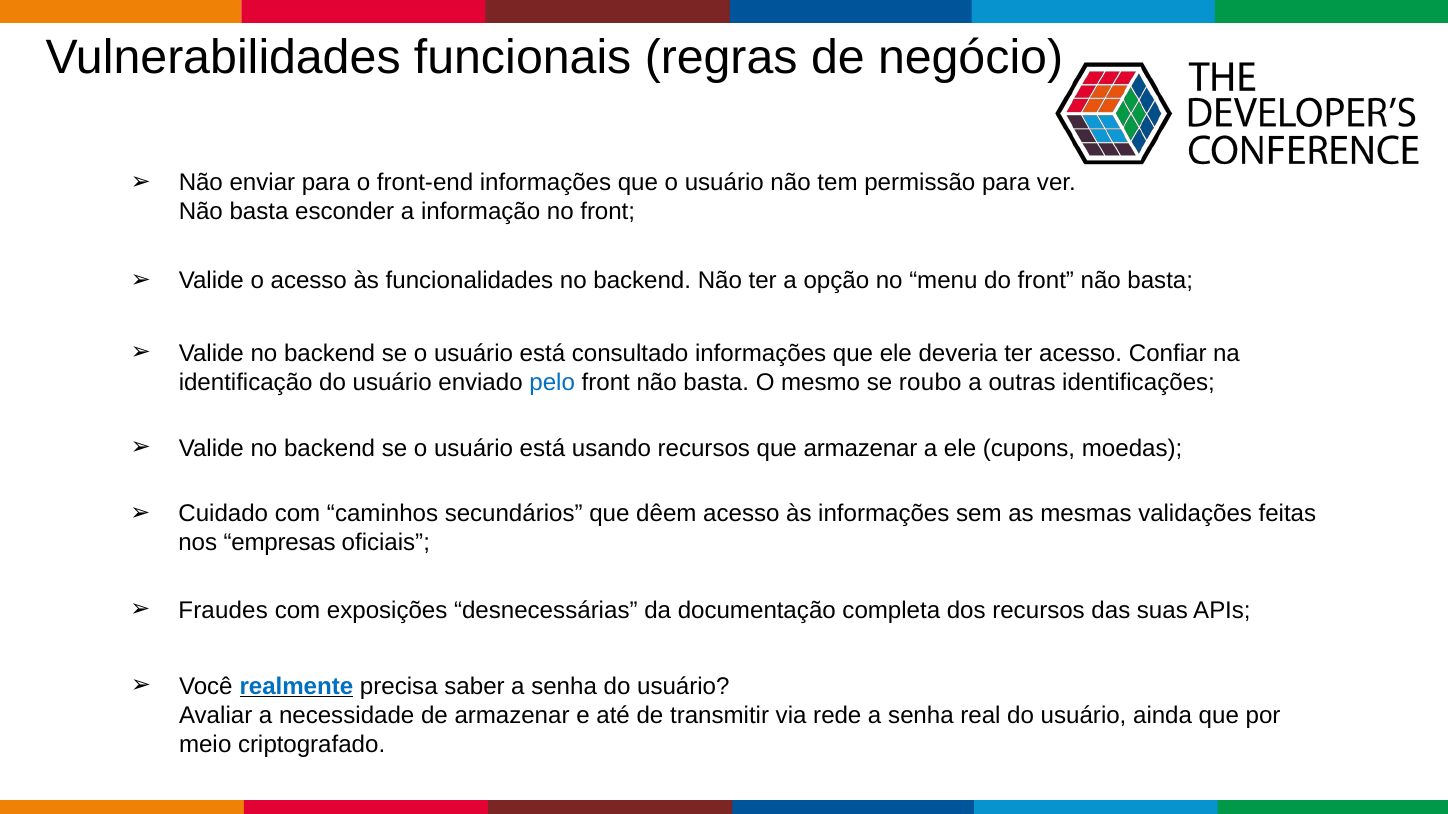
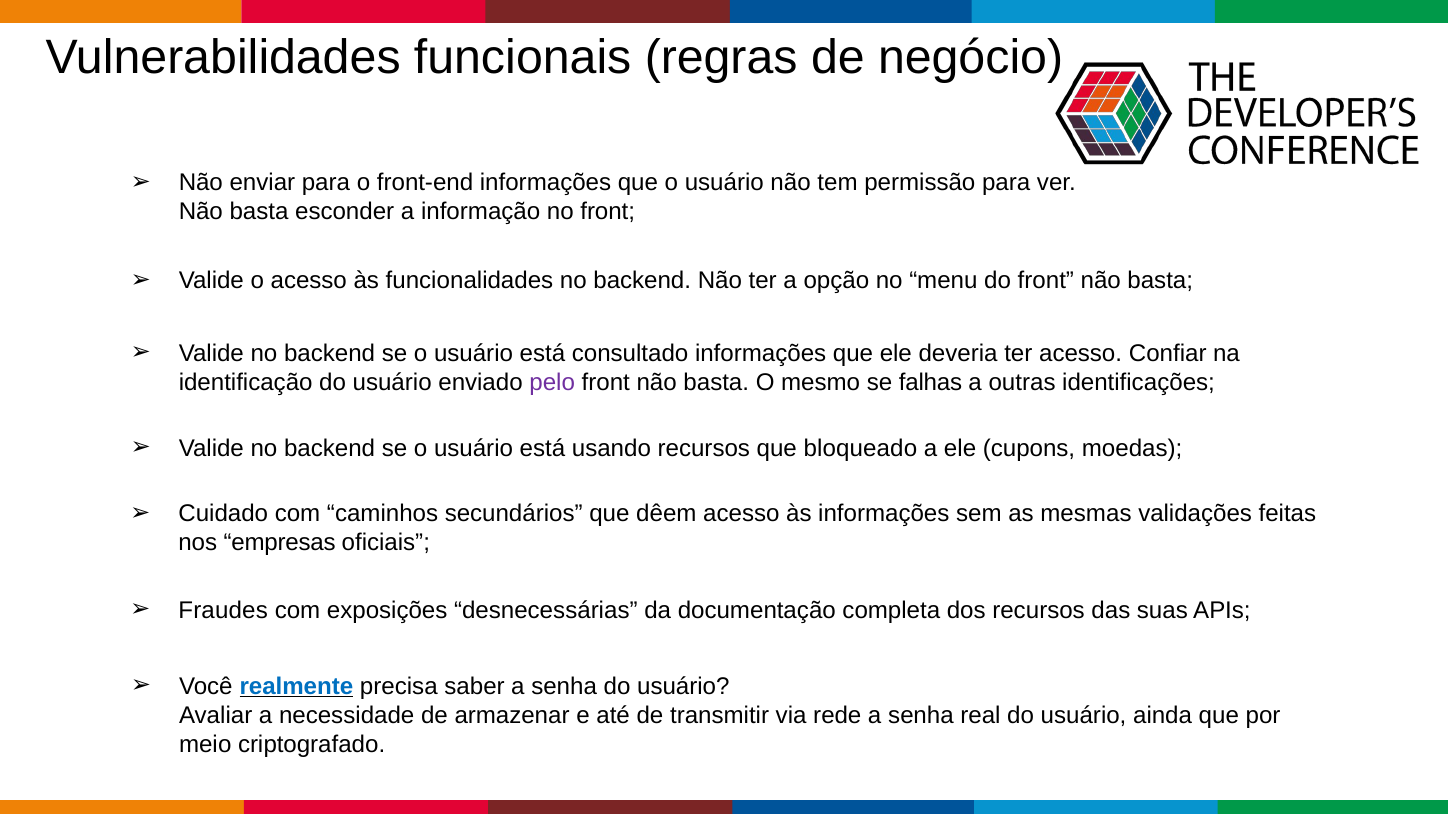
pelo colour: blue -> purple
roubo: roubo -> falhas
que armazenar: armazenar -> bloqueado
